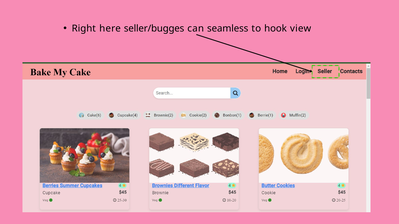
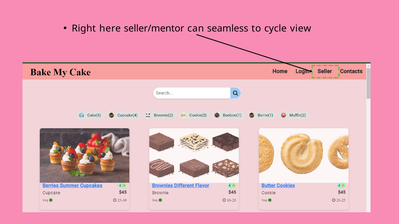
seller/bugges: seller/bugges -> seller/mentor
hook: hook -> cycle
